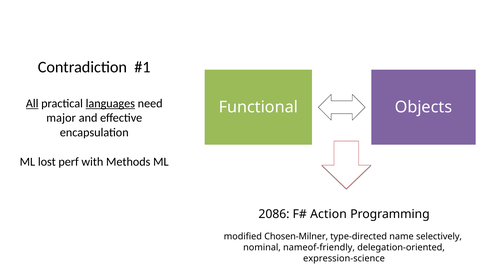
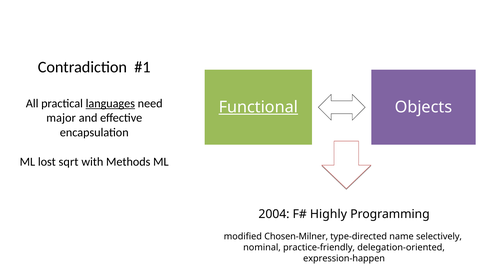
All underline: present -> none
Functional underline: none -> present
perf: perf -> sqrt
2086: 2086 -> 2004
Action: Action -> Highly
nameof-friendly: nameof-friendly -> practice-friendly
expression-science: expression-science -> expression-happen
